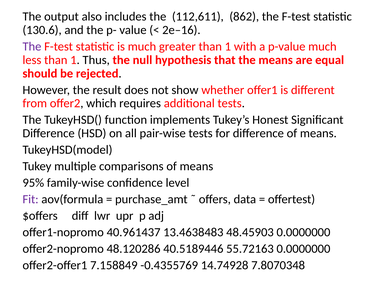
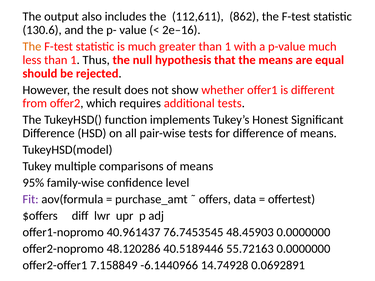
The at (32, 46) colour: purple -> orange
13.4638483: 13.4638483 -> 76.7453545
-0.4355769: -0.4355769 -> -6.1440966
7.8070348: 7.8070348 -> 0.0692891
